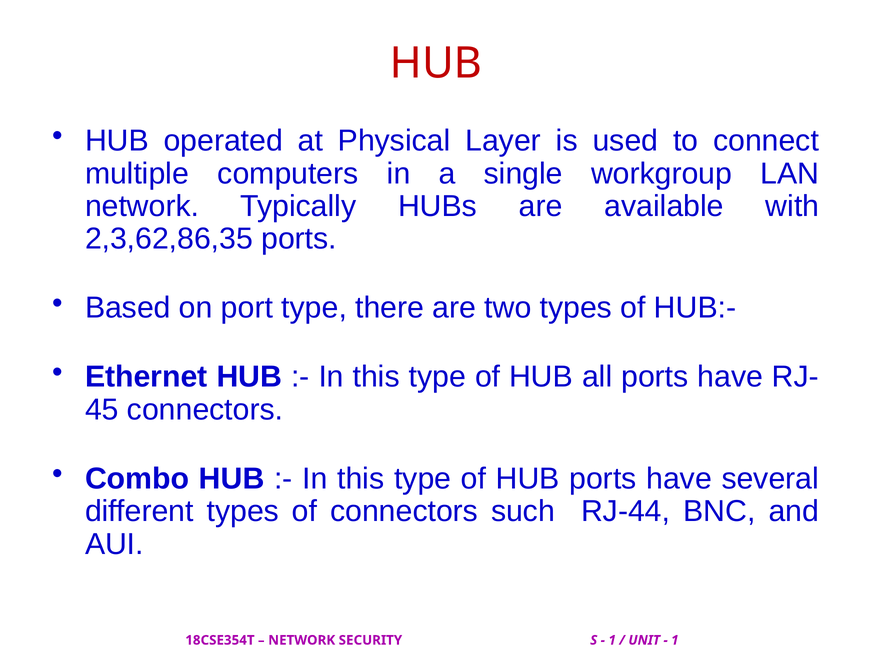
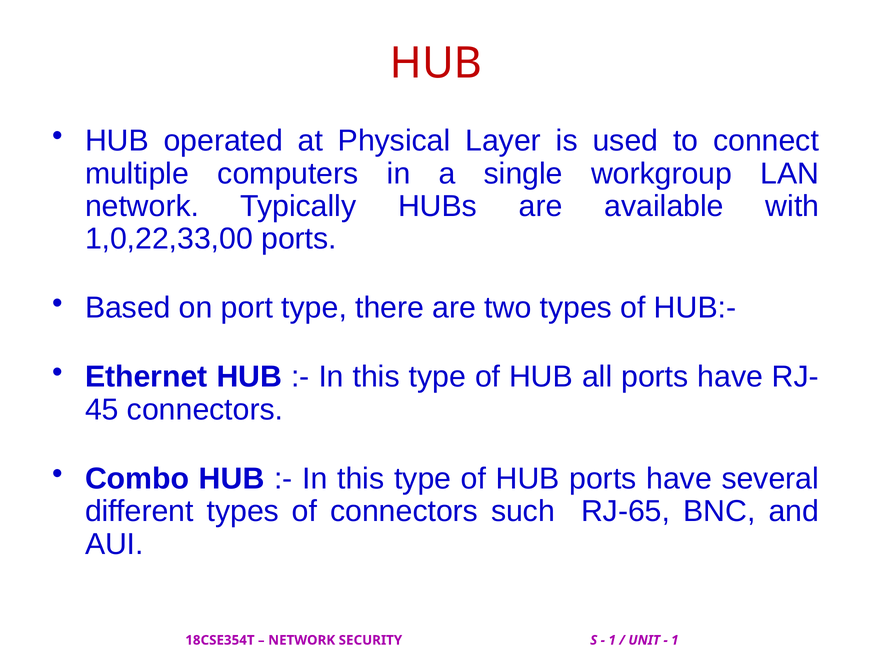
2,3,62,86,35: 2,3,62,86,35 -> 1,0,22,33,00
RJ-44: RJ-44 -> RJ-65
